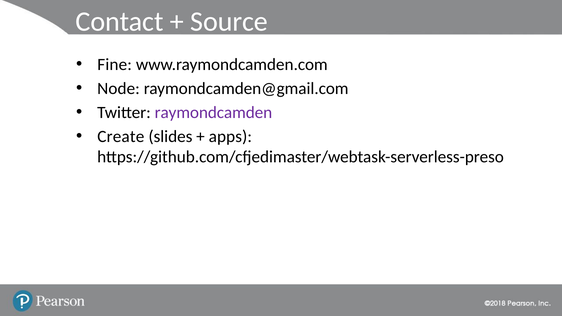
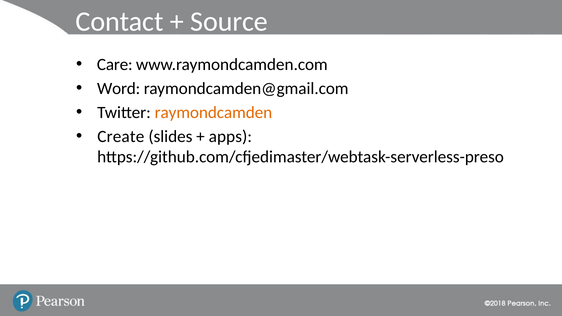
Fine: Fine -> Care
Node: Node -> Word
raymondcamden colour: purple -> orange
